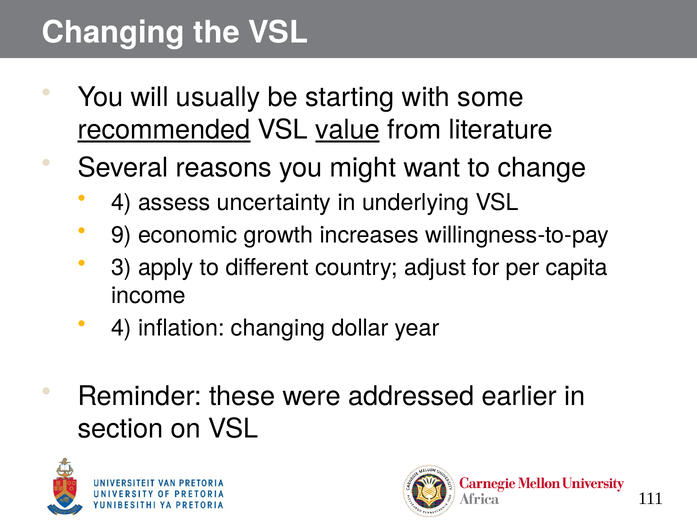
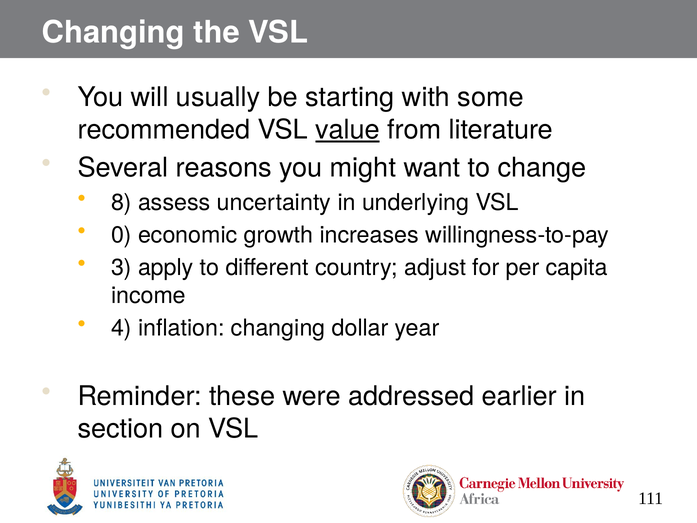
recommended underline: present -> none
4 at (121, 202): 4 -> 8
9: 9 -> 0
